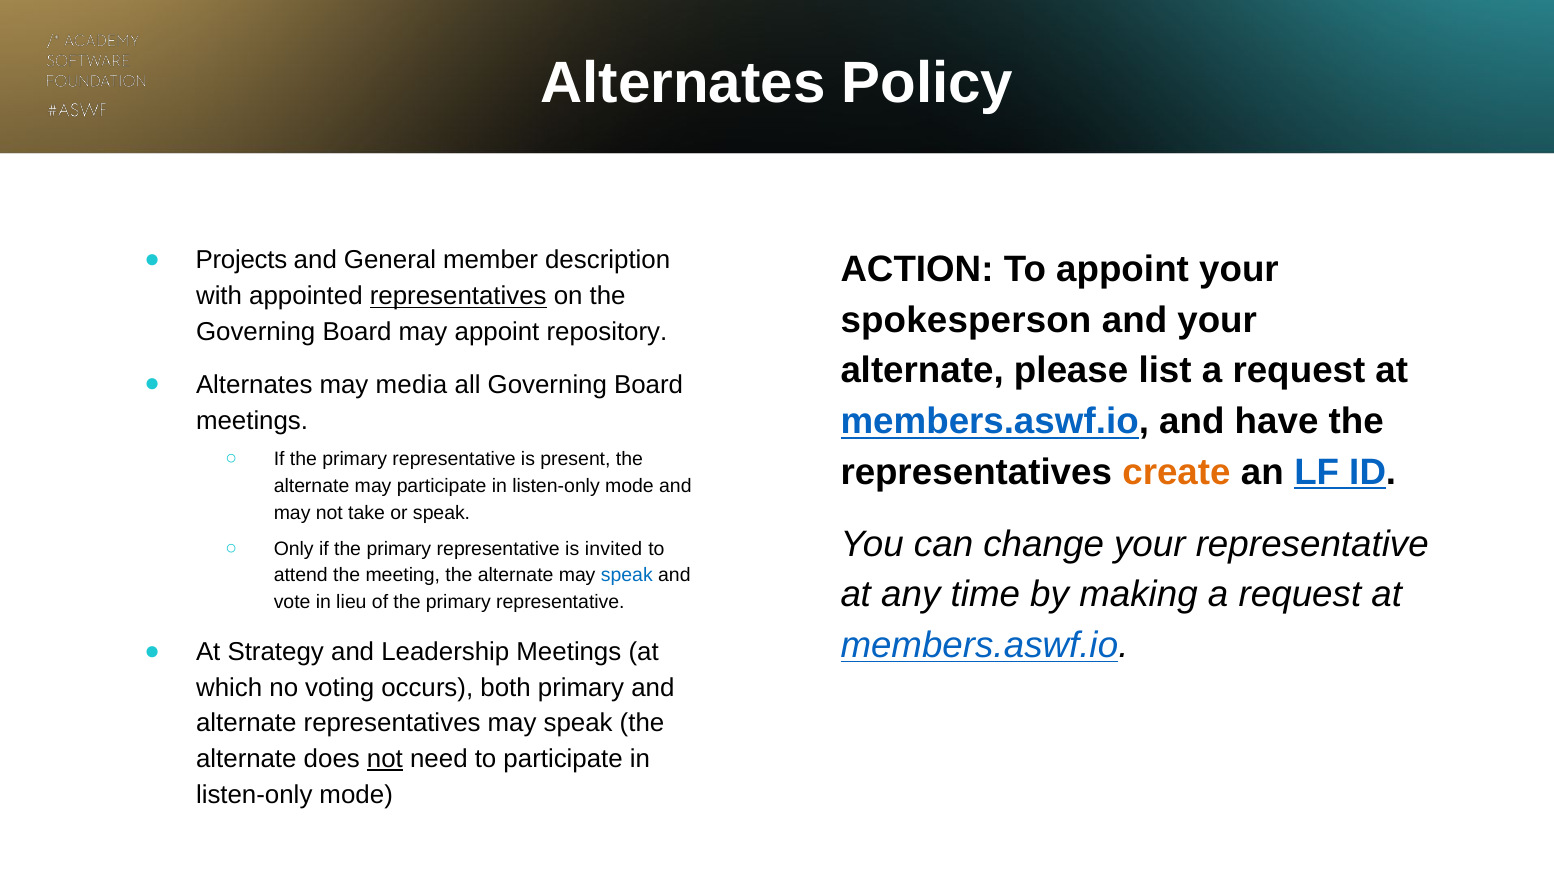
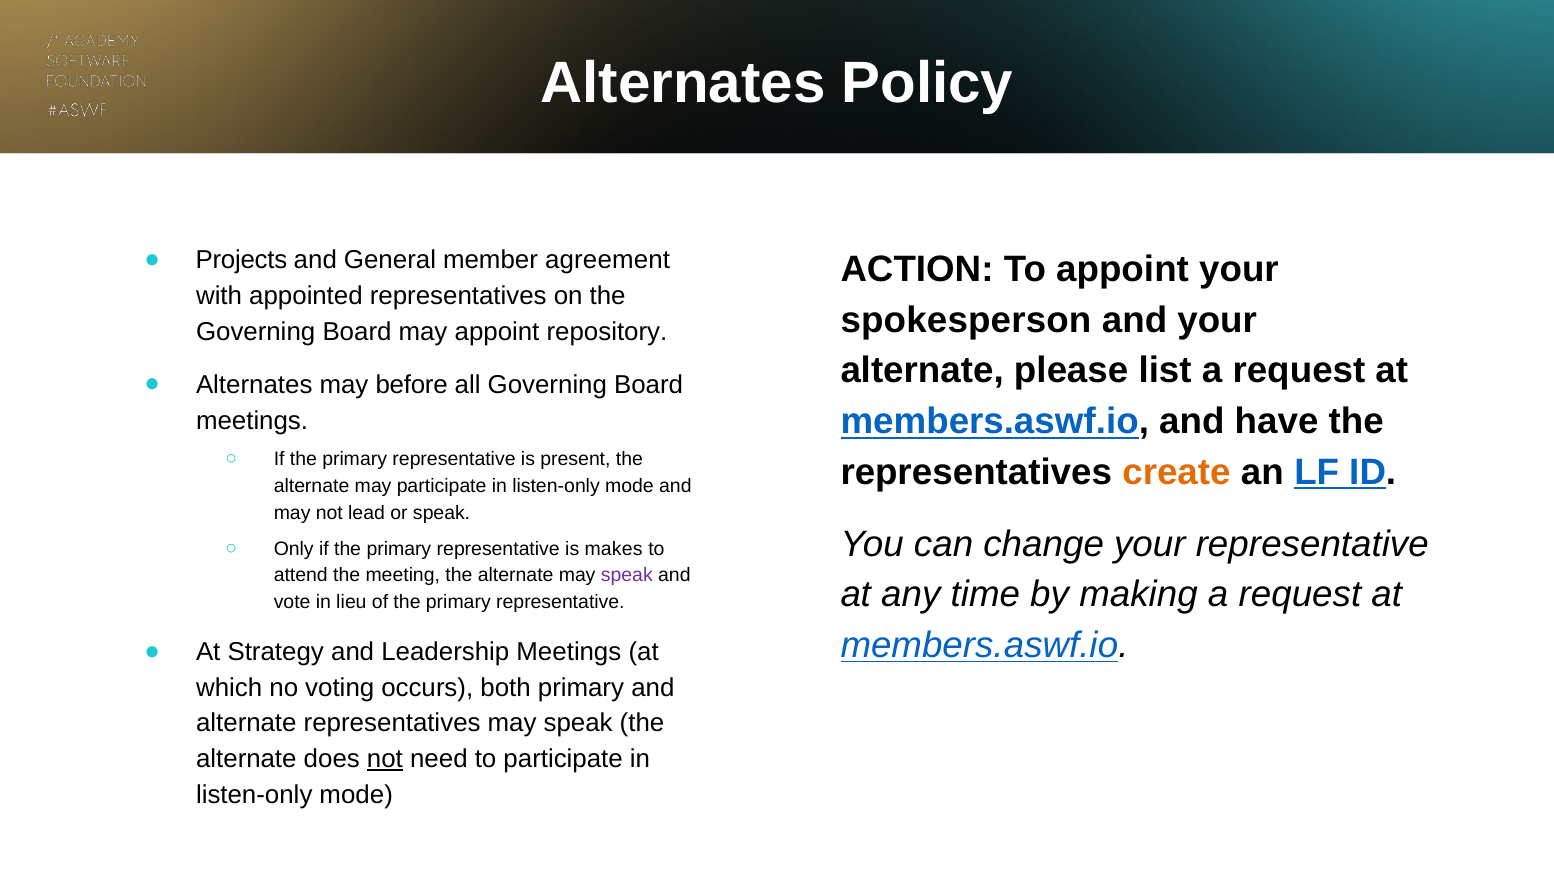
description: description -> agreement
representatives at (458, 296) underline: present -> none
media: media -> before
take: take -> lead
invited: invited -> makes
speak at (627, 576) colour: blue -> purple
